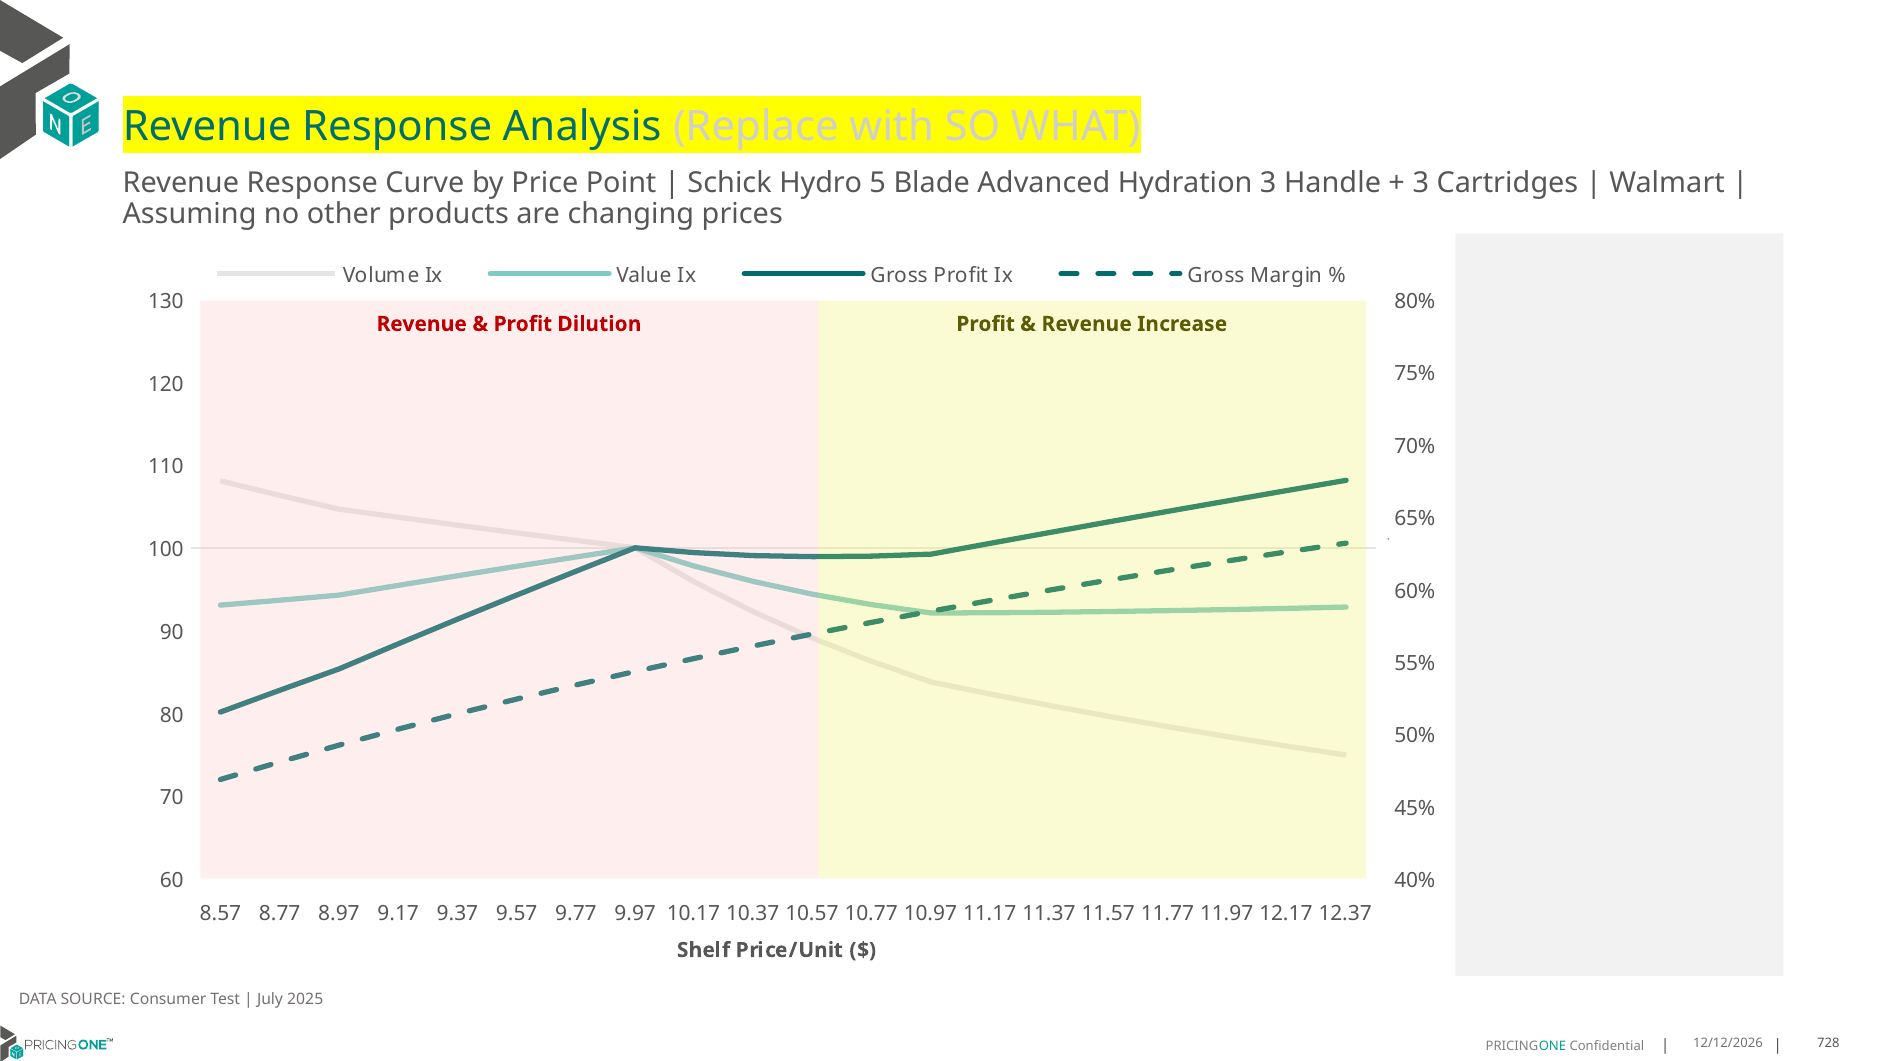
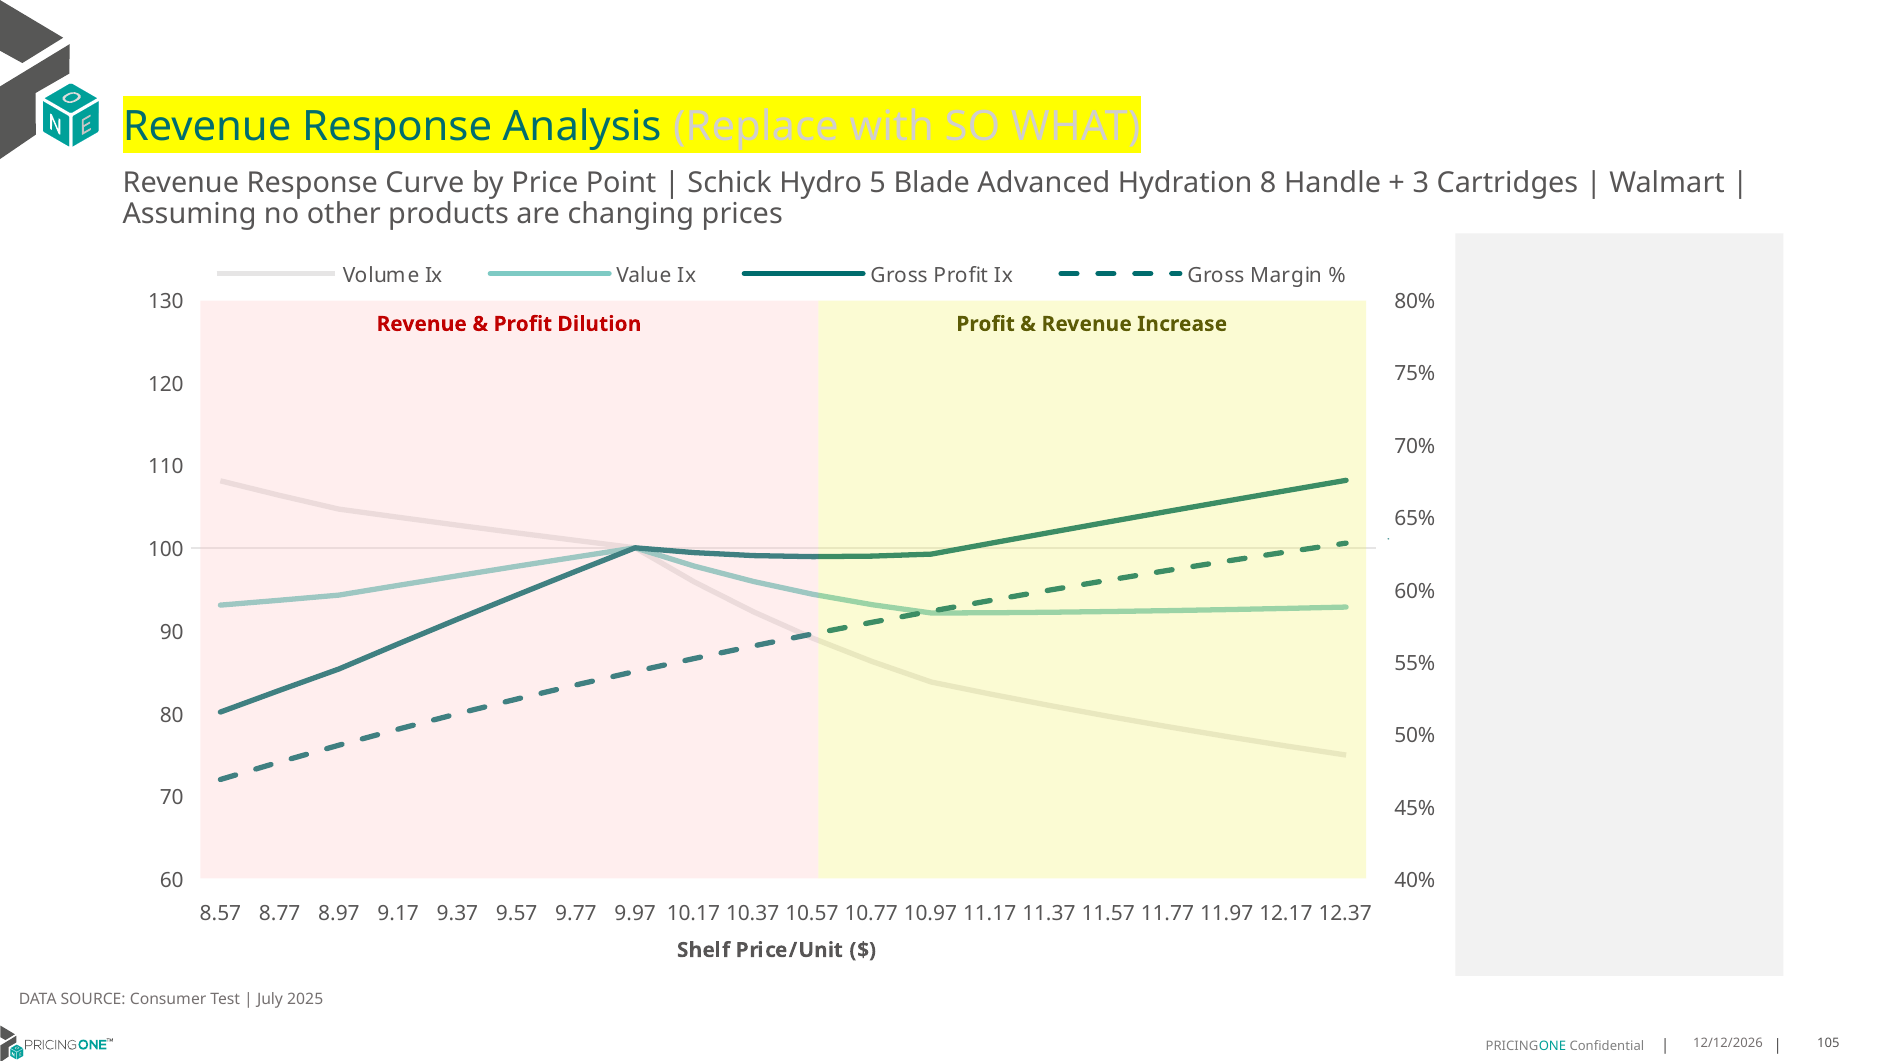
Hydration 3: 3 -> 8
728: 728 -> 105
